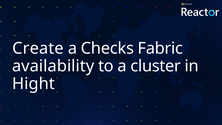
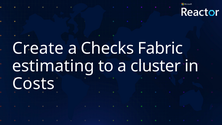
availability: availability -> estimating
Hight: Hight -> Costs
